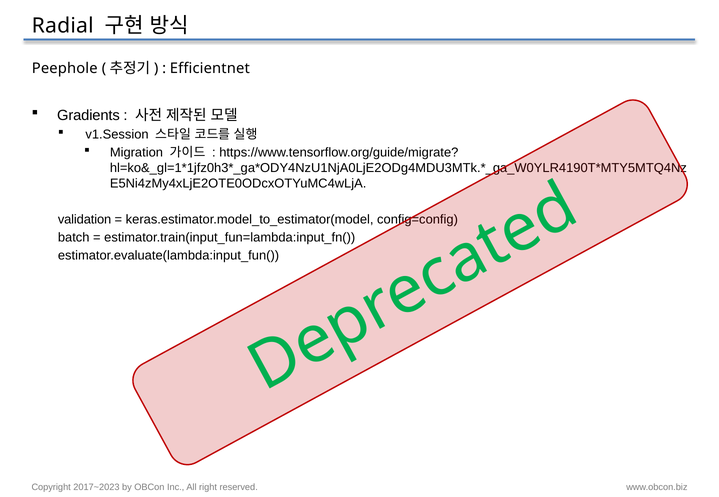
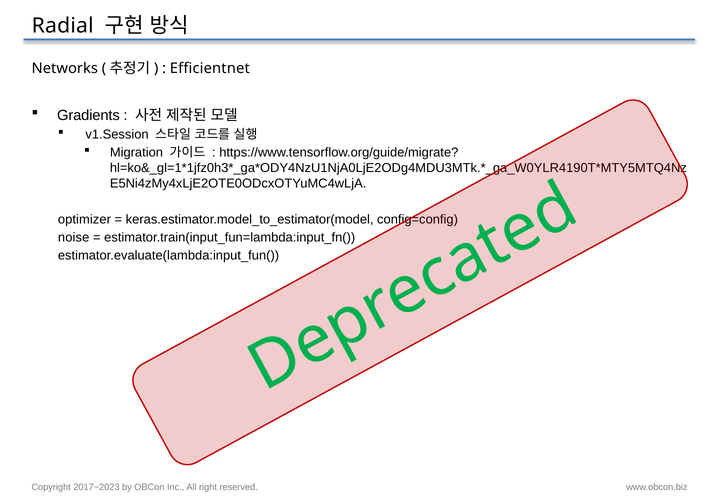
Peephole: Peephole -> Networks
validation: validation -> optimizer
batch: batch -> noise
